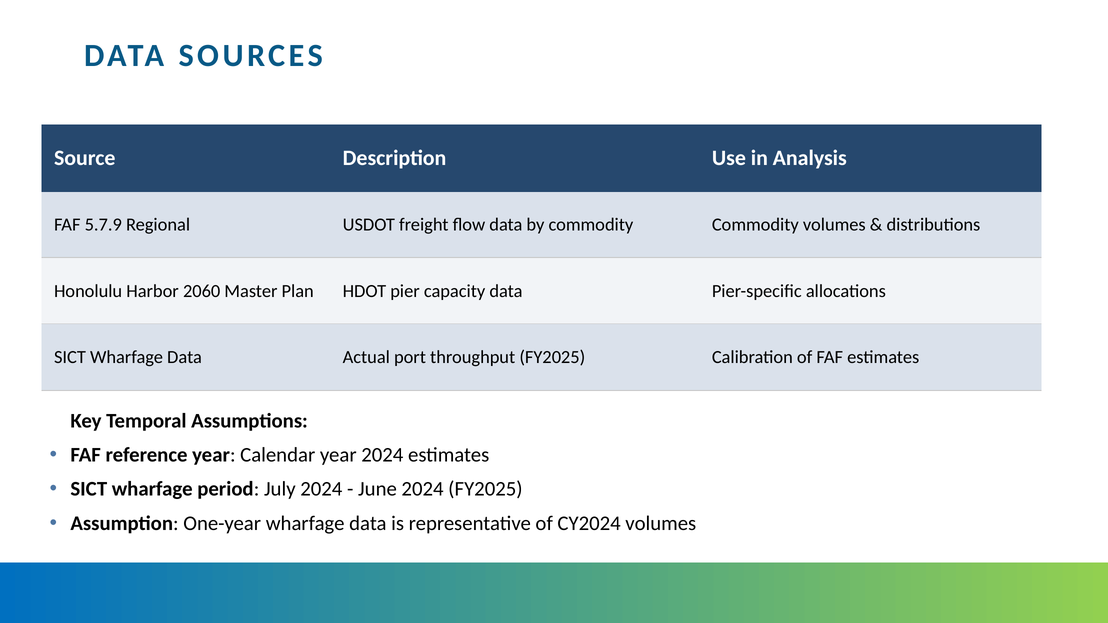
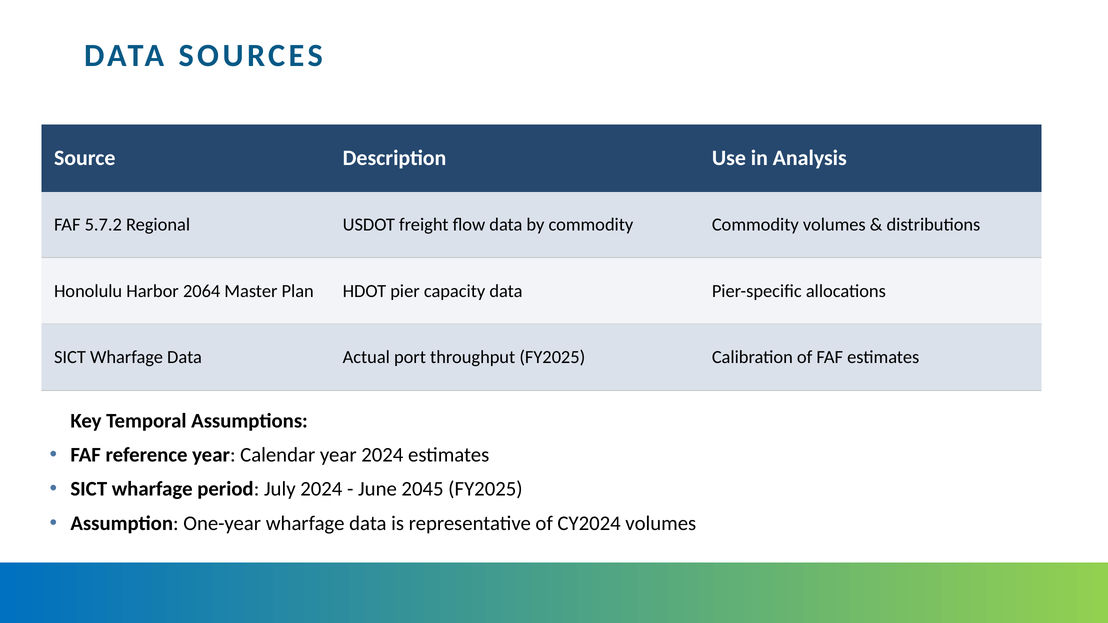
5.7.9: 5.7.9 -> 5.7.2
2060: 2060 -> 2064
June 2024: 2024 -> 2045
